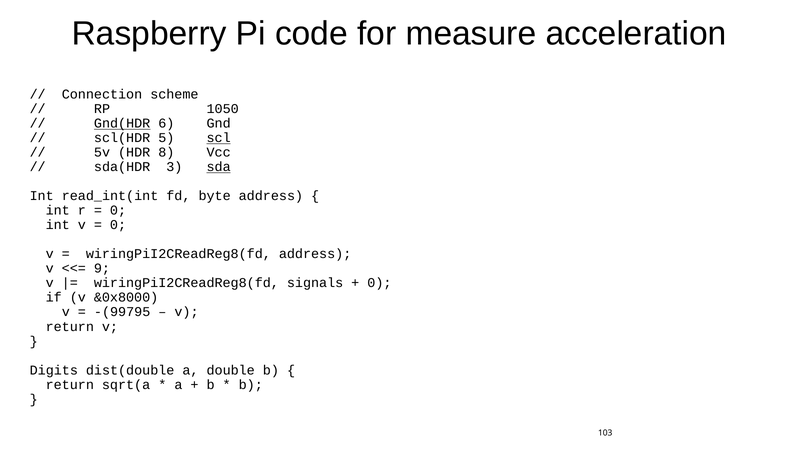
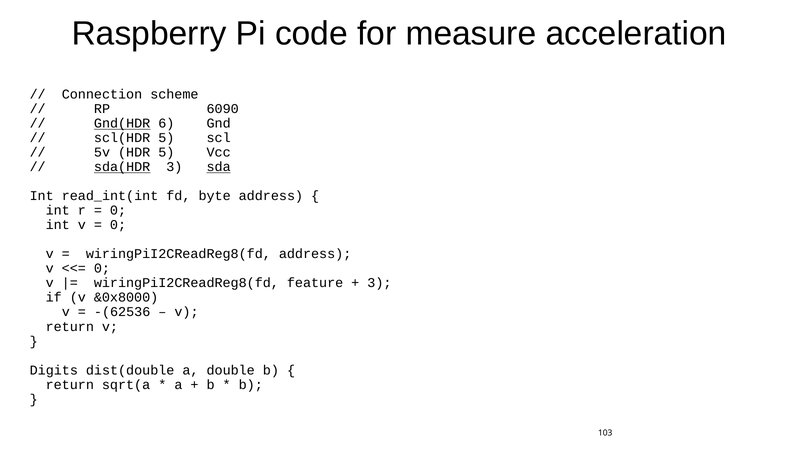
1050: 1050 -> 6090
scl underline: present -> none
HDR 8: 8 -> 5
sda(HDR underline: none -> present
9 at (102, 268): 9 -> 0
signals: signals -> feature
0 at (379, 283): 0 -> 3
-(99795: -(99795 -> -(62536
